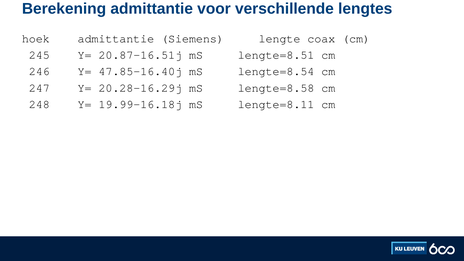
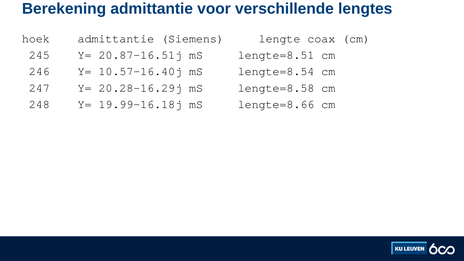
47.85-16.40j: 47.85-16.40j -> 10.57-16.40j
lengte=8.11: lengte=8.11 -> lengte=8.66
